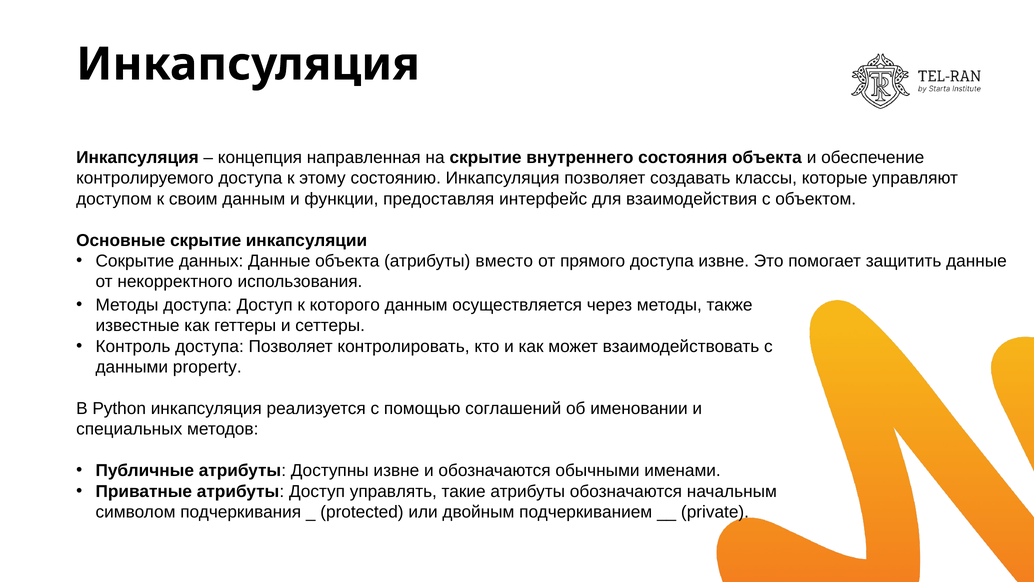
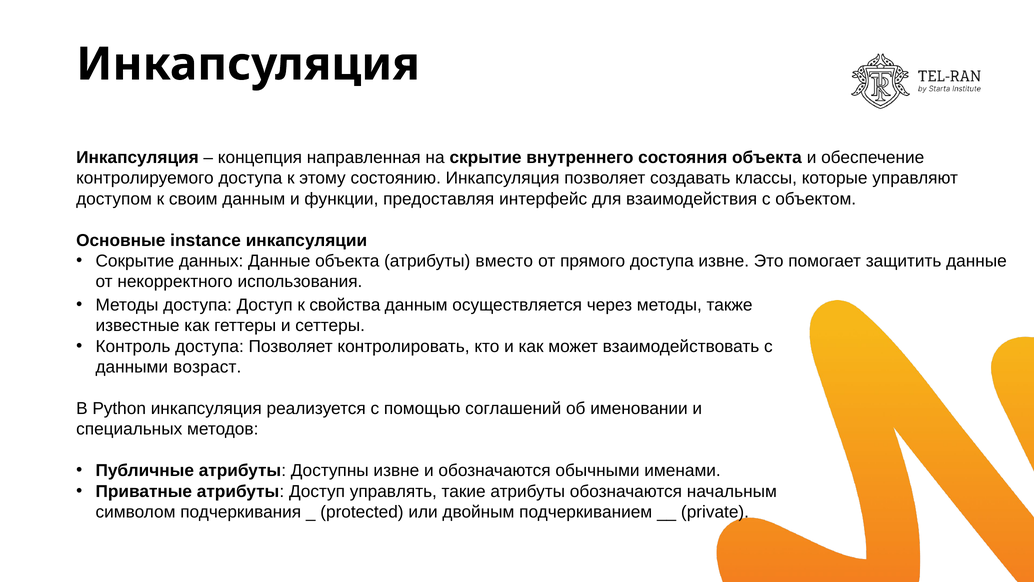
Основные скрытие: скрытие -> instance
которого: которого -> свойства
property: property -> возраст
